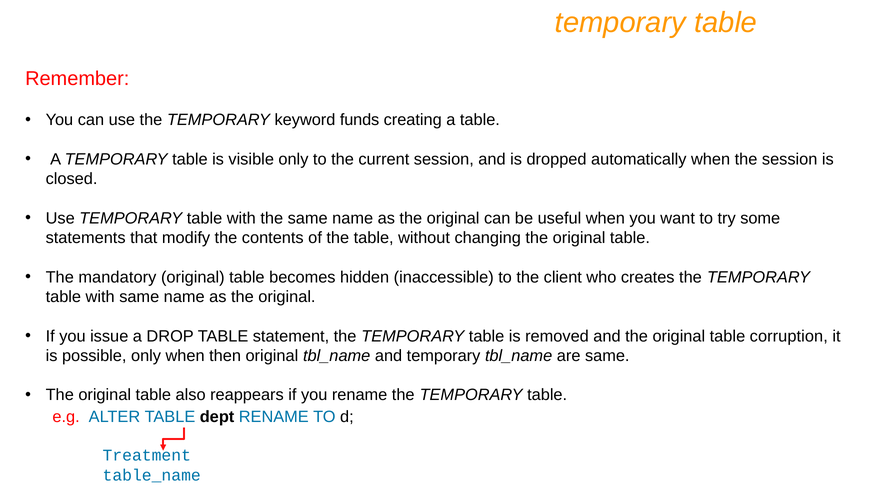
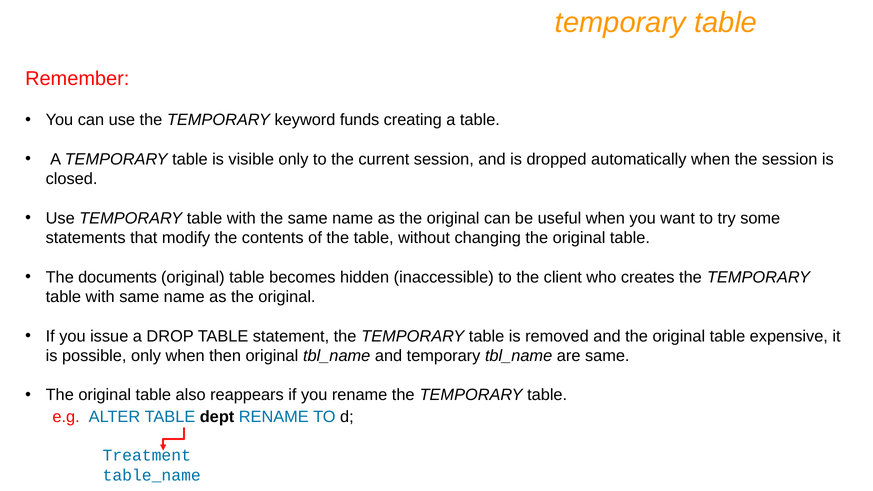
mandatory: mandatory -> documents
corruption: corruption -> expensive
